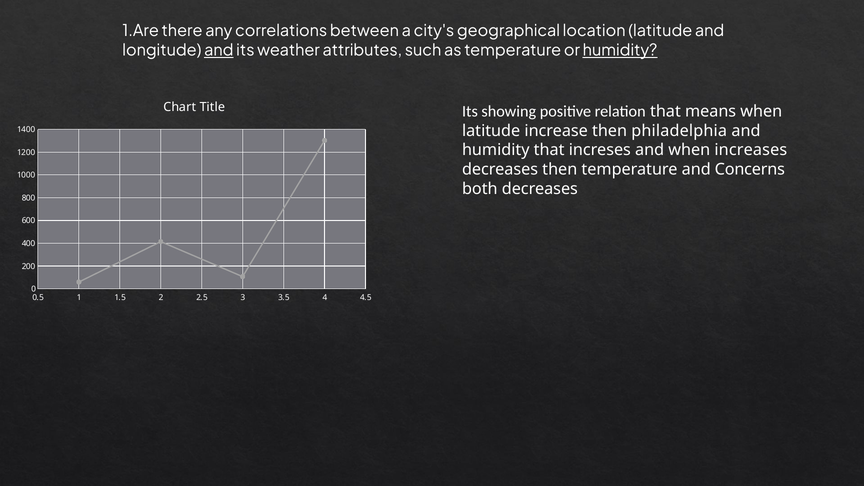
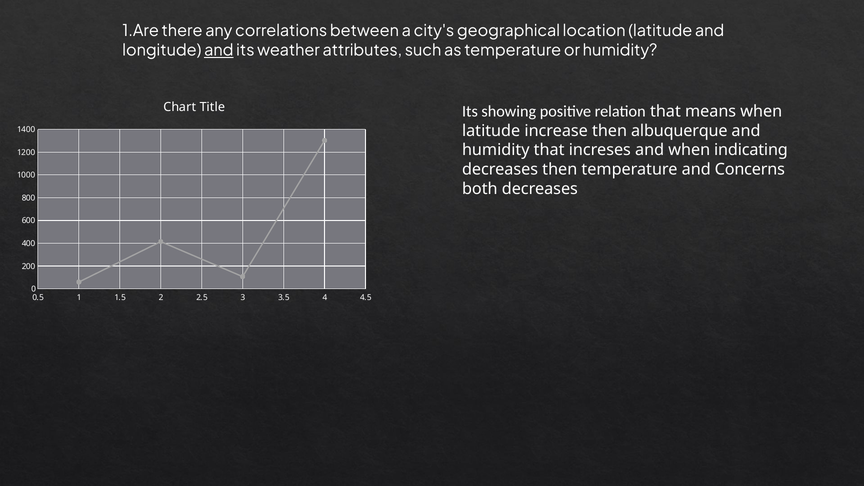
humidity at (620, 50) underline: present -> none
philadelphia: philadelphia -> albuquerque
increases: increases -> indicating
